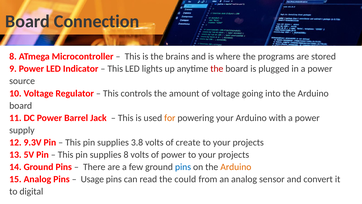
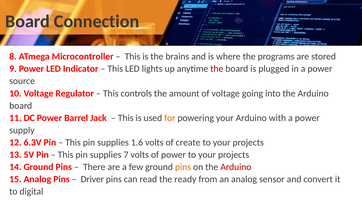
9.3V: 9.3V -> 6.3V
3.8: 3.8 -> 1.6
supplies 8: 8 -> 7
pins at (183, 167) colour: blue -> orange
Arduino at (236, 167) colour: orange -> red
Usage: Usage -> Driver
could: could -> ready
